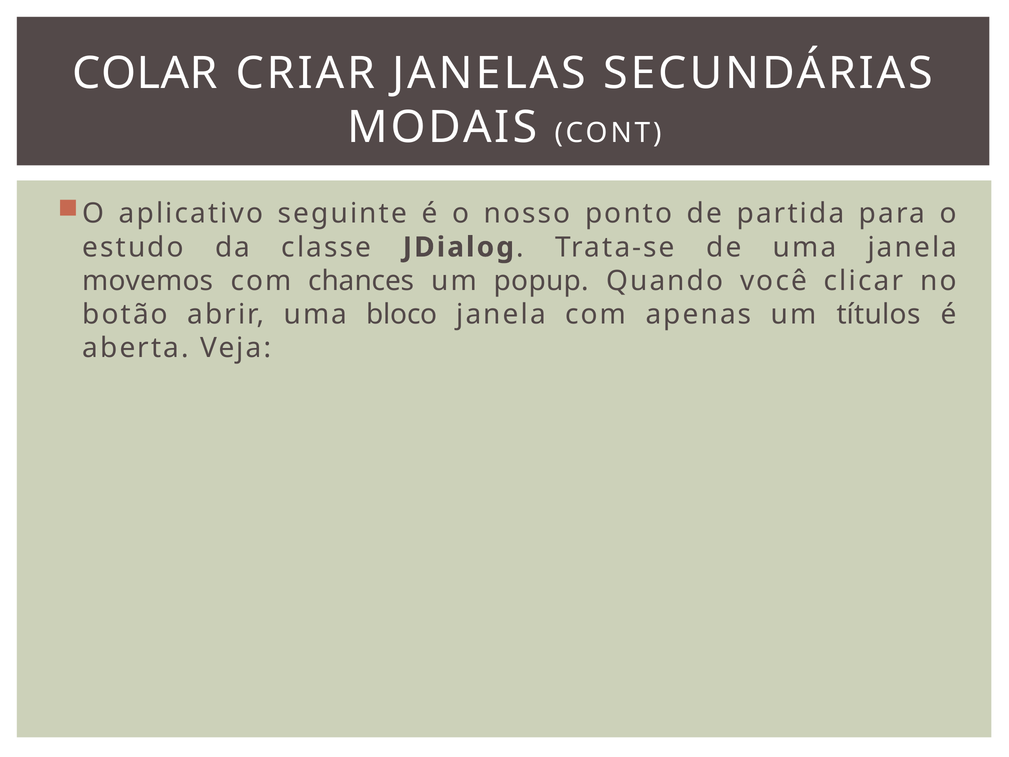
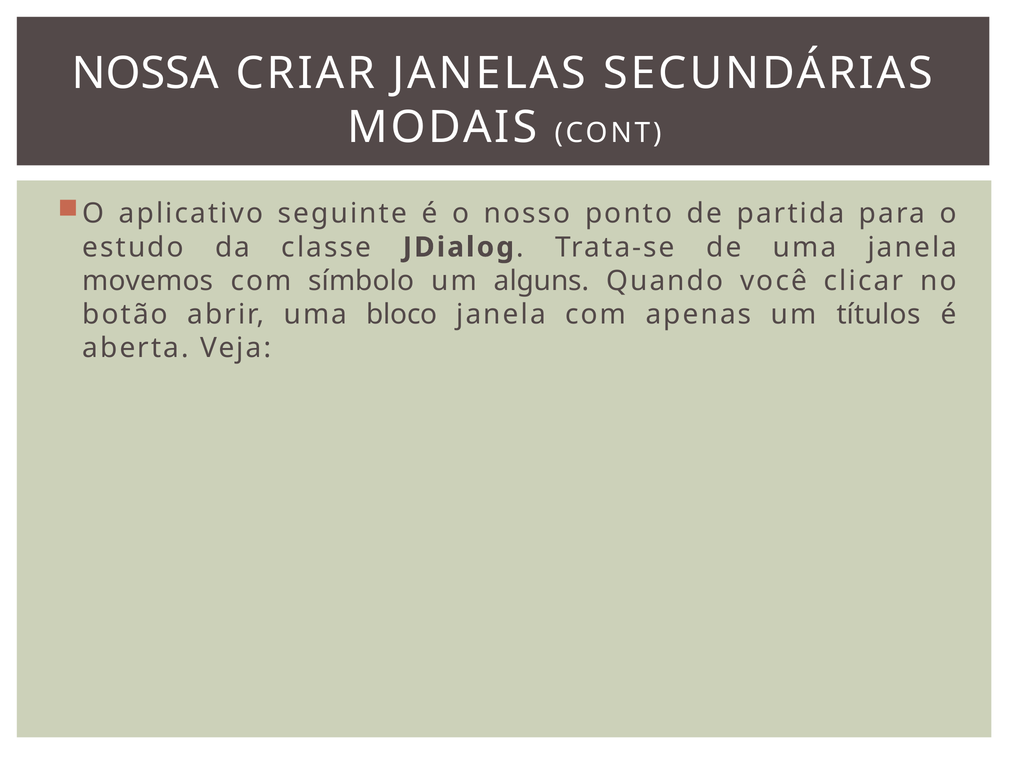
COLAR: COLAR -> NOSSA
chances: chances -> símbolo
popup: popup -> alguns
